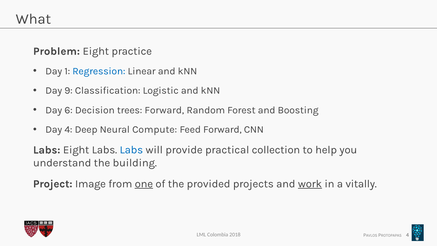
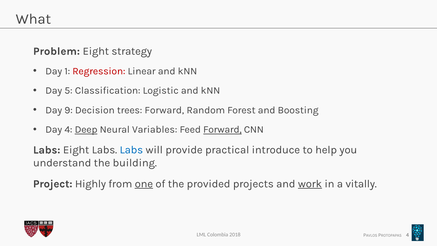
practice: practice -> strategy
Regression colour: blue -> red
9: 9 -> 5
6: 6 -> 9
Deep underline: none -> present
Compute: Compute -> Variables
Forward at (222, 130) underline: none -> present
collection: collection -> introduce
Image: Image -> Highly
